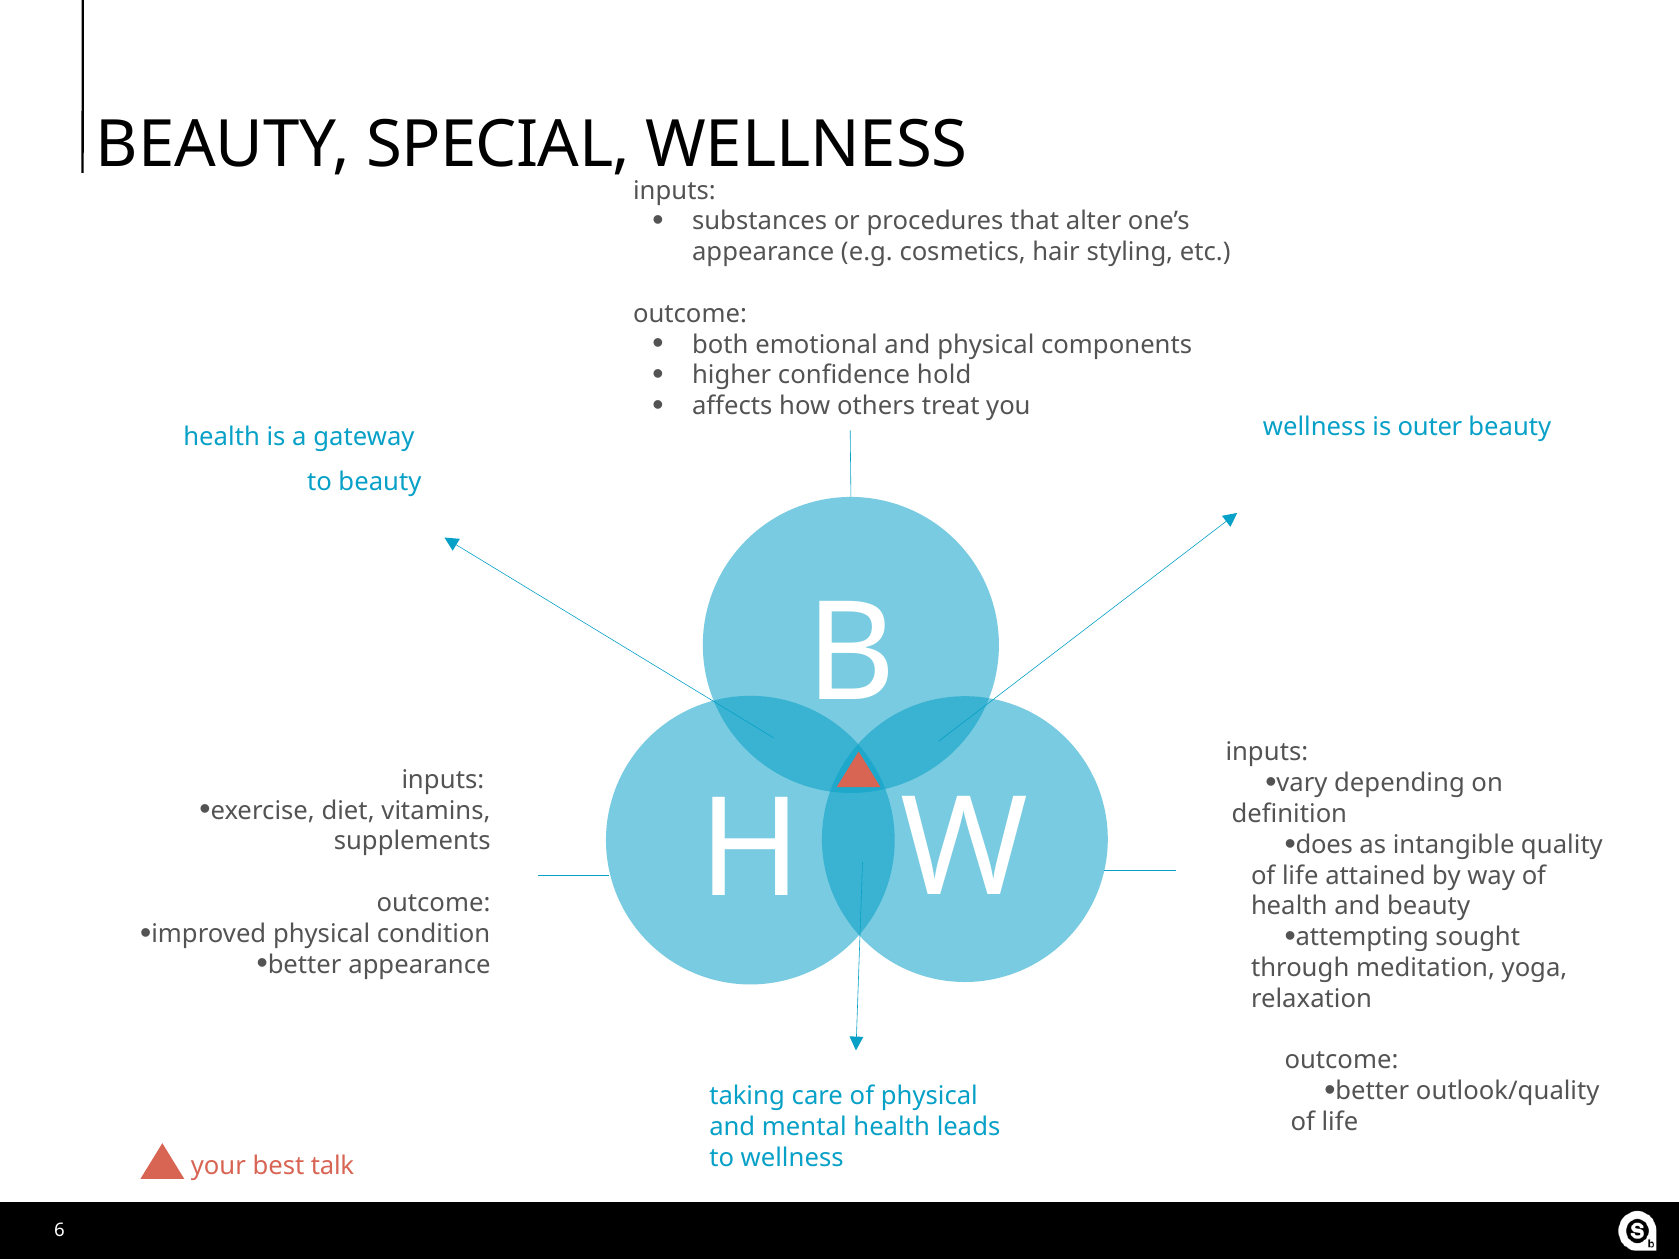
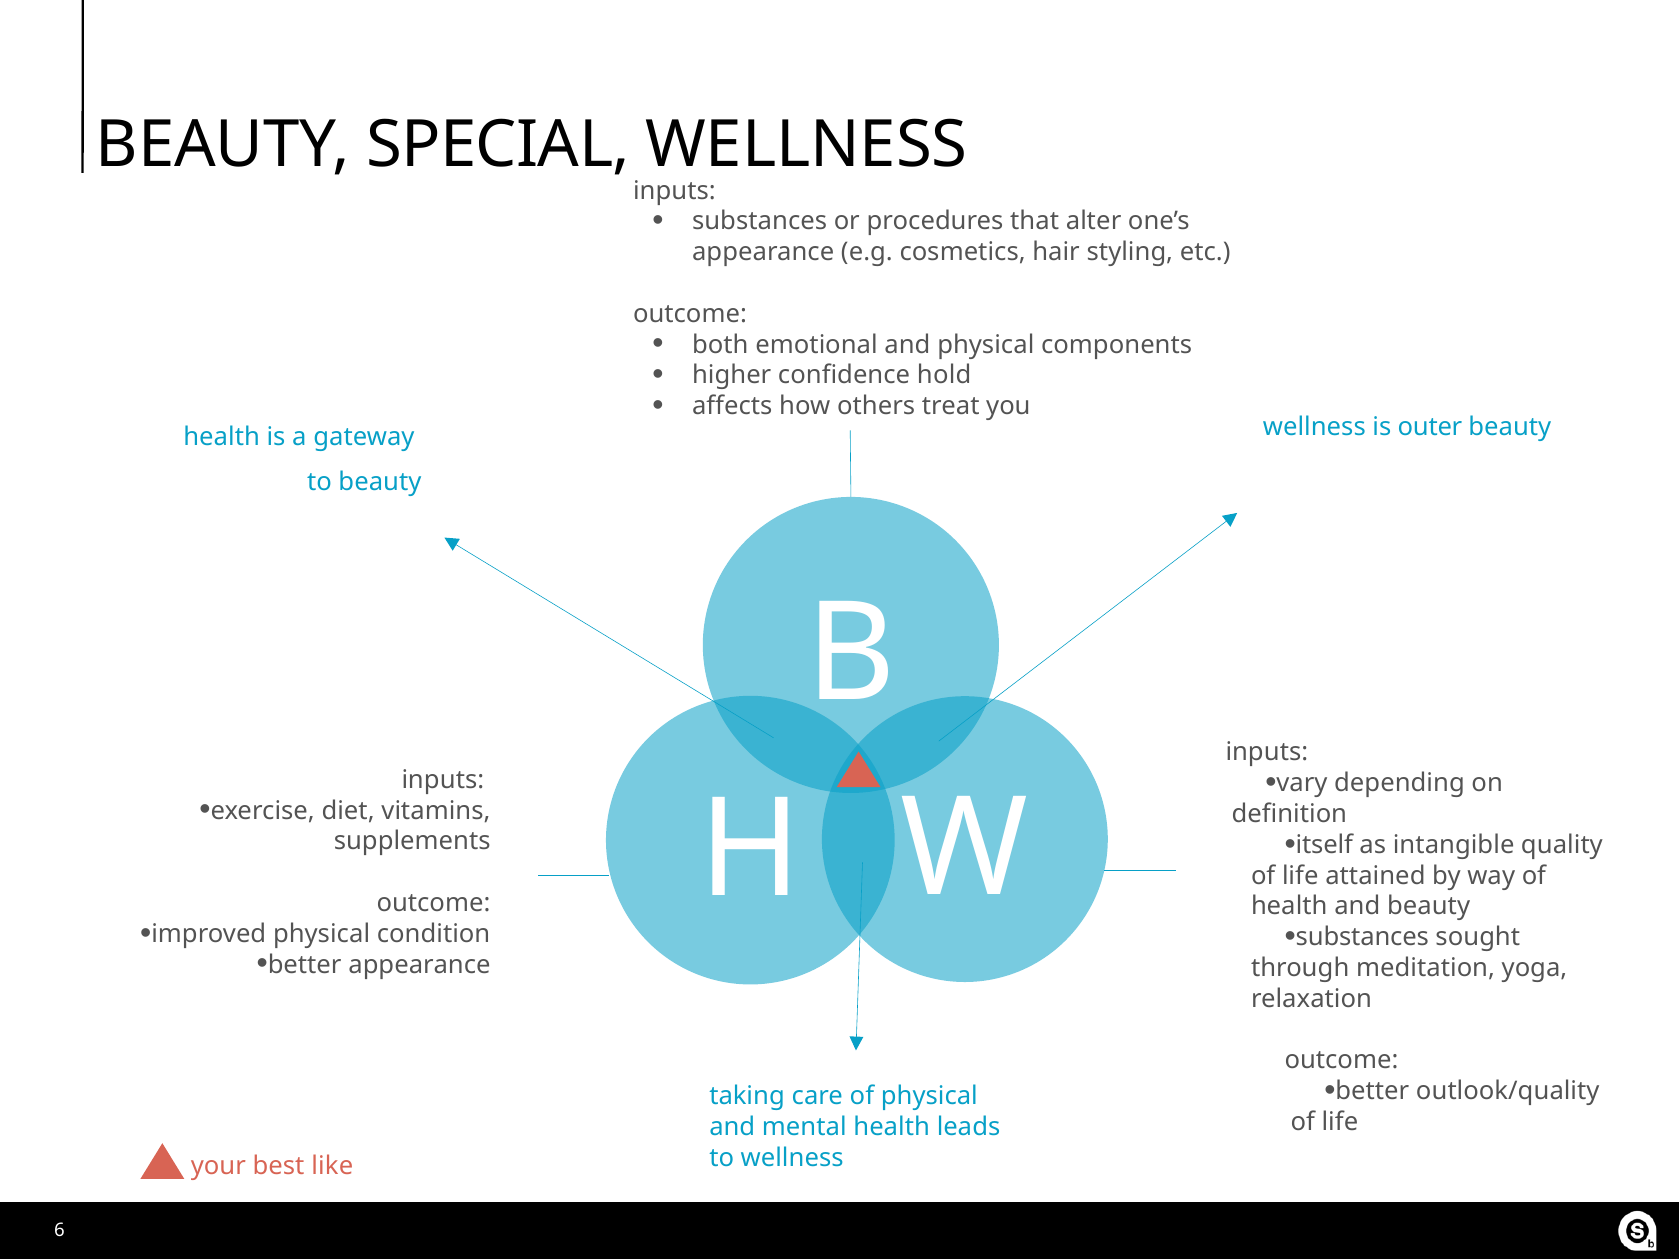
does: does -> itself
attempting at (1362, 937): attempting -> substances
talk: talk -> like
